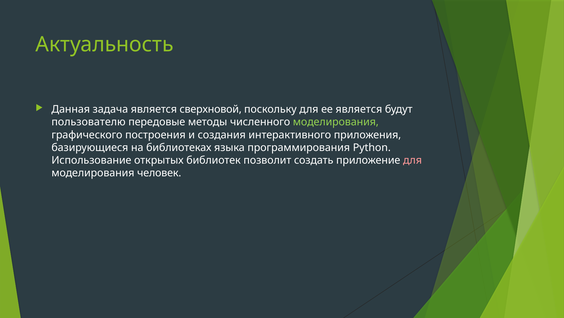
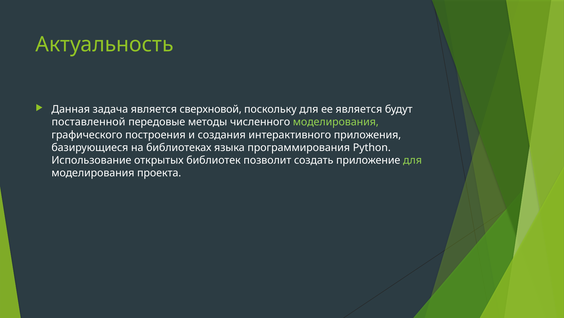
пользователю: пользователю -> поставленной
для at (413, 160) colour: pink -> light green
человек: человек -> проекта
